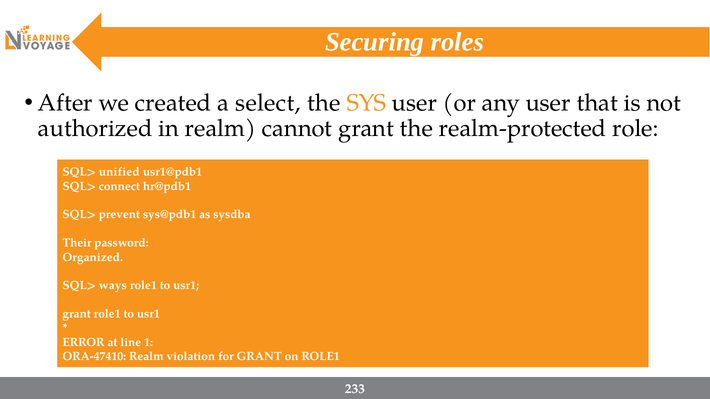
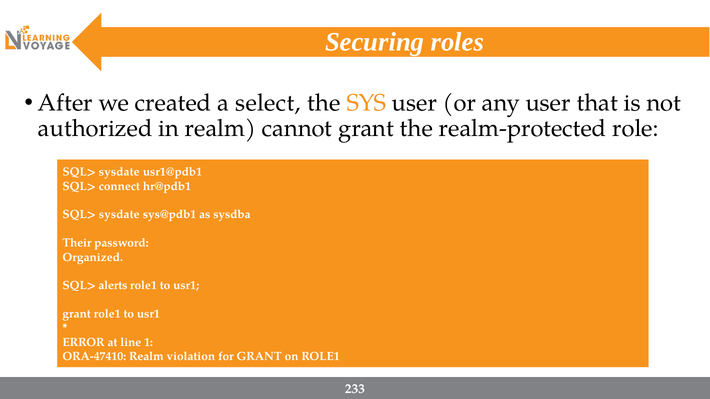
unified at (119, 172): unified -> sysdate
prevent at (119, 215): prevent -> sysdate
ways: ways -> alerts
